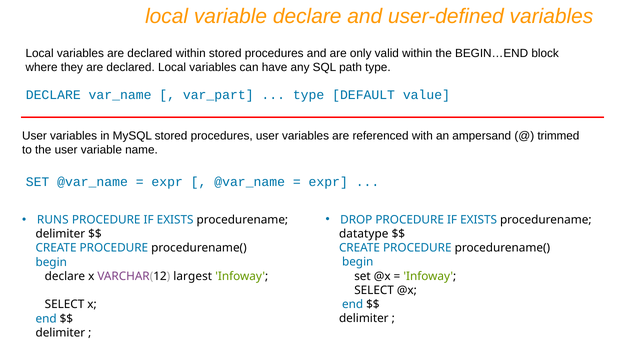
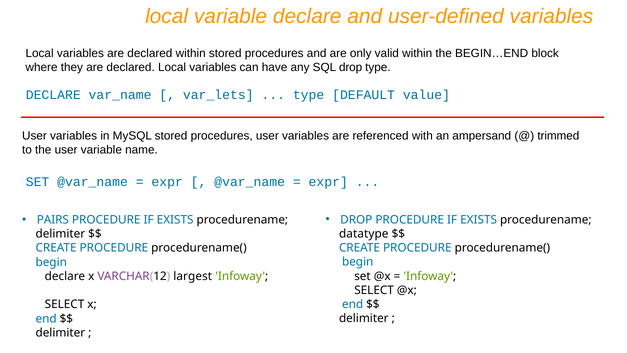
SQL path: path -> drop
var_part: var_part -> var_lets
RUNS: RUNS -> PAIRS
